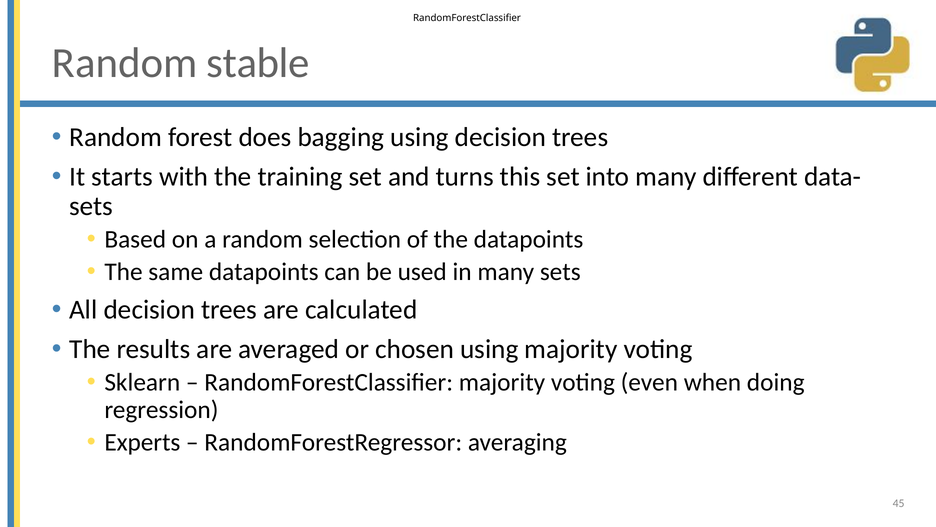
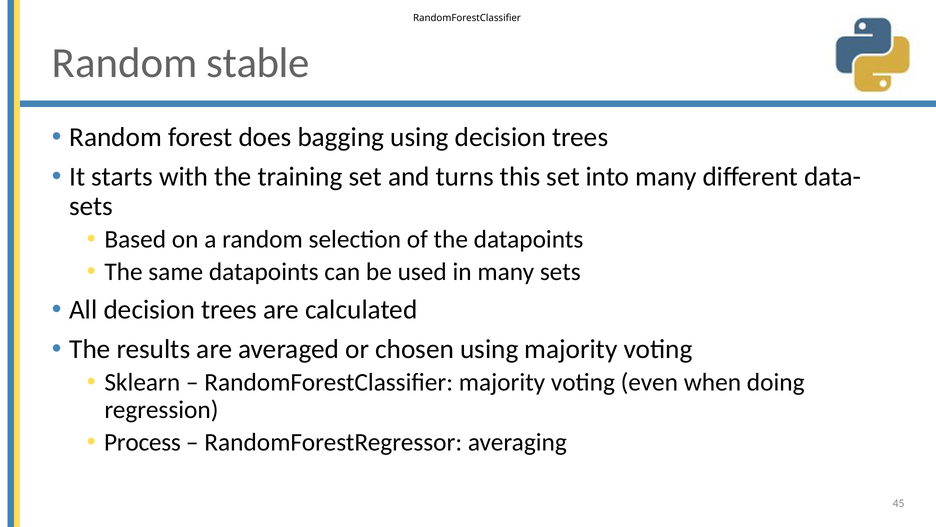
Experts: Experts -> Process
